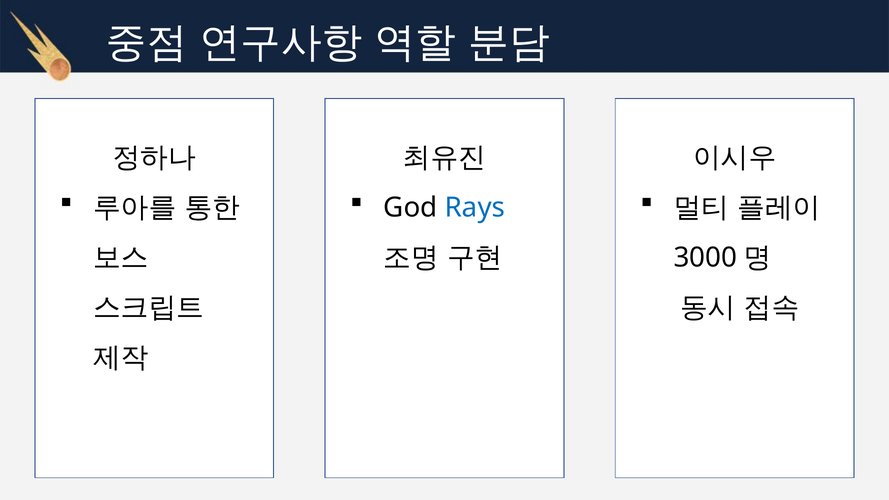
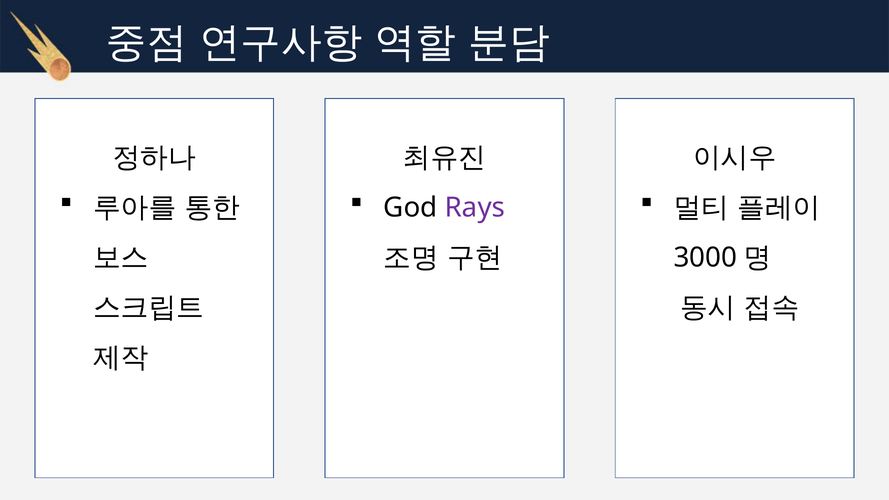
Rays colour: blue -> purple
